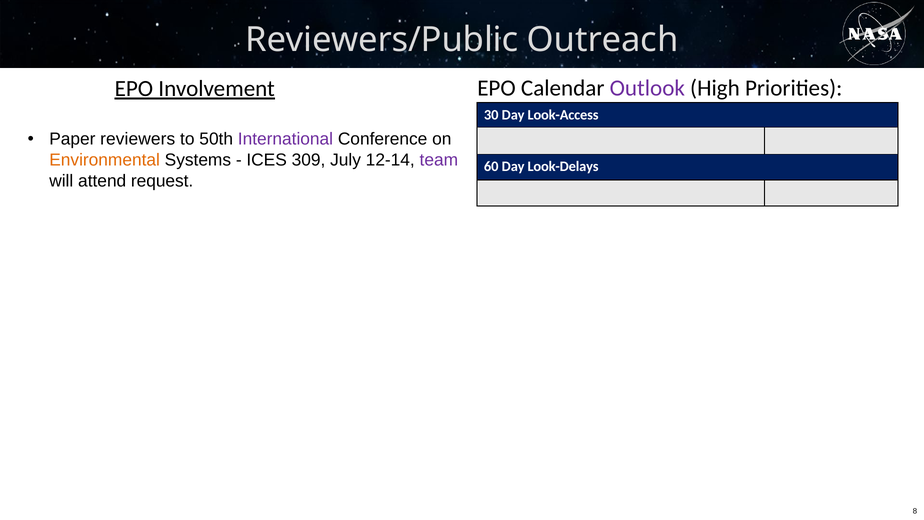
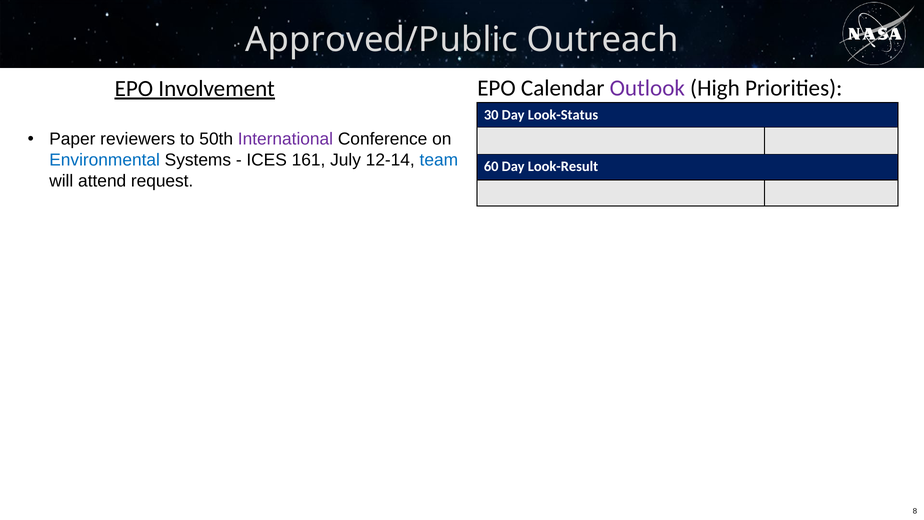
Reviewers/Public: Reviewers/Public -> Approved/Public
Look-Access: Look-Access -> Look-Status
Environmental colour: orange -> blue
309: 309 -> 161
team colour: purple -> blue
Look-Delays: Look-Delays -> Look-Result
